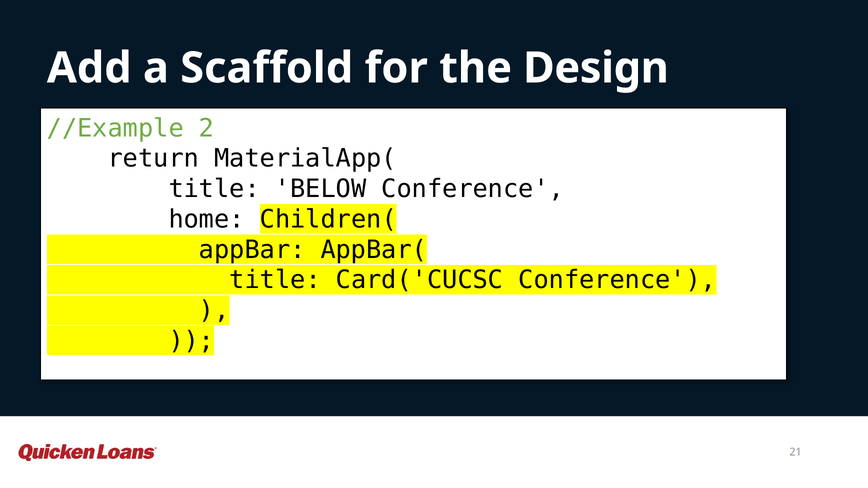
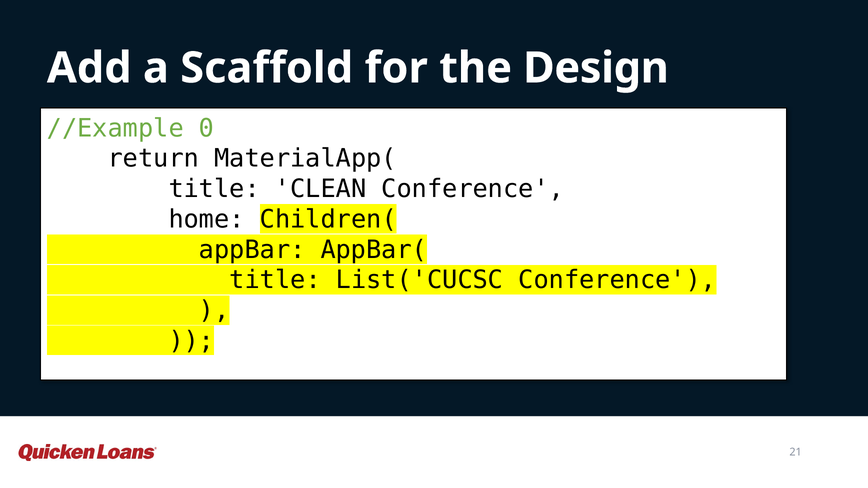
2: 2 -> 0
BELOW: BELOW -> CLEAN
Card('CUCSC: Card('CUCSC -> List('CUCSC
